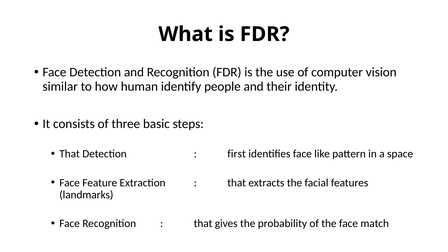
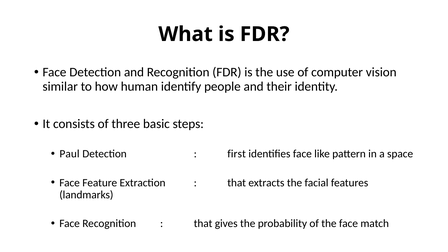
That at (70, 154): That -> Paul
